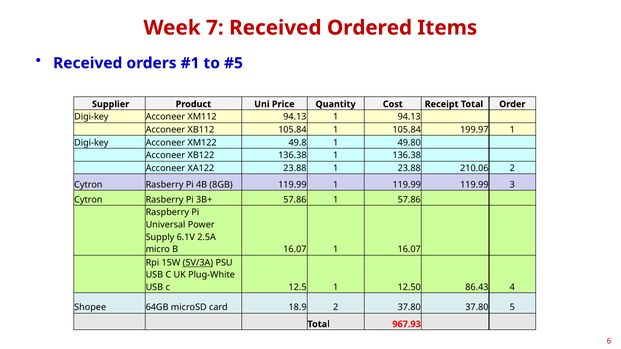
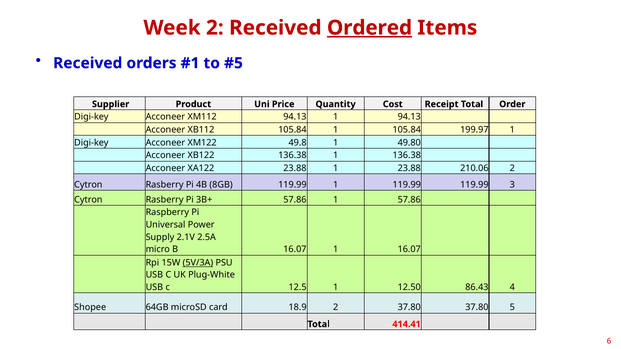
Week 7: 7 -> 2
Ordered underline: none -> present
6.1V: 6.1V -> 2.1V
967.93: 967.93 -> 414.41
